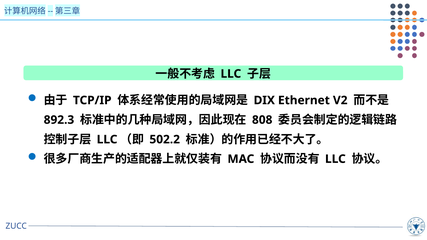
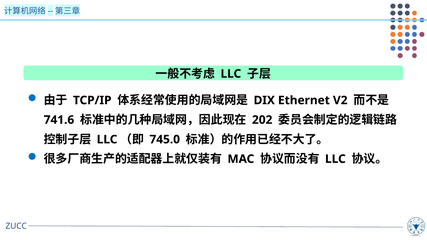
892.3: 892.3 -> 741.6
808: 808 -> 202
502.2: 502.2 -> 745.0
